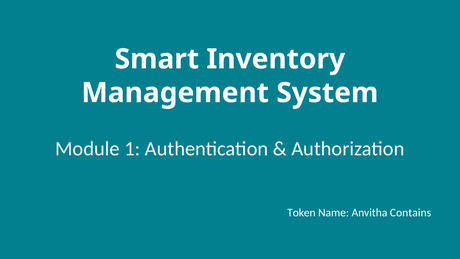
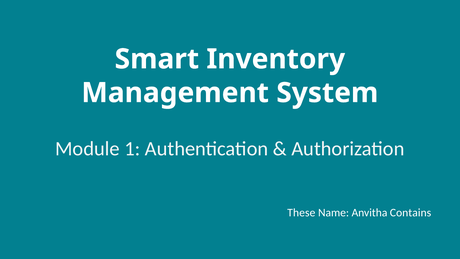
Token: Token -> These
